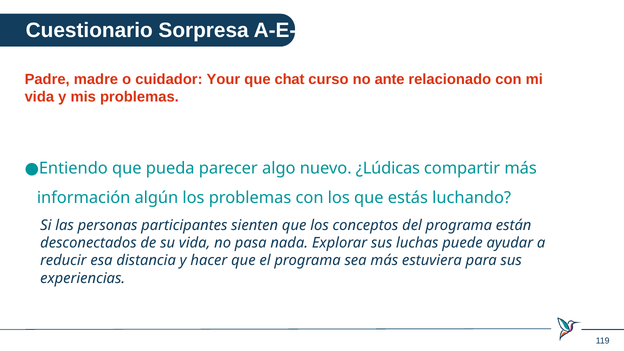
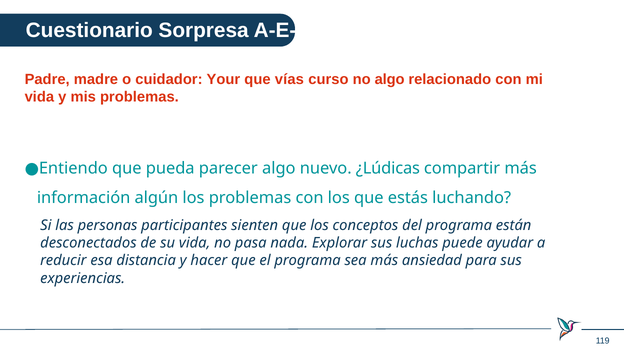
chat: chat -> vías
no ante: ante -> algo
estuviera: estuviera -> ansiedad
